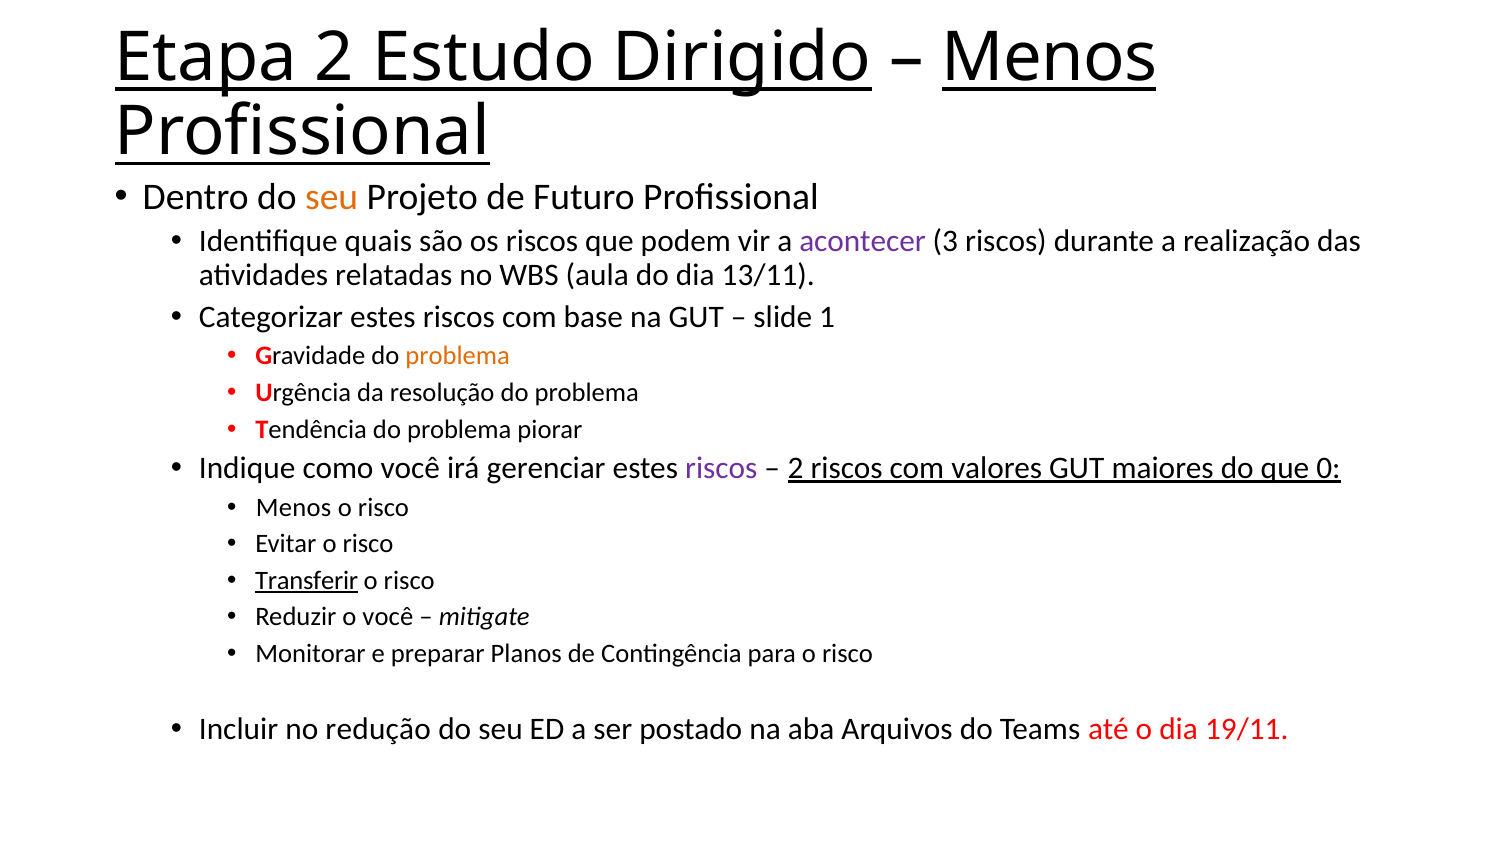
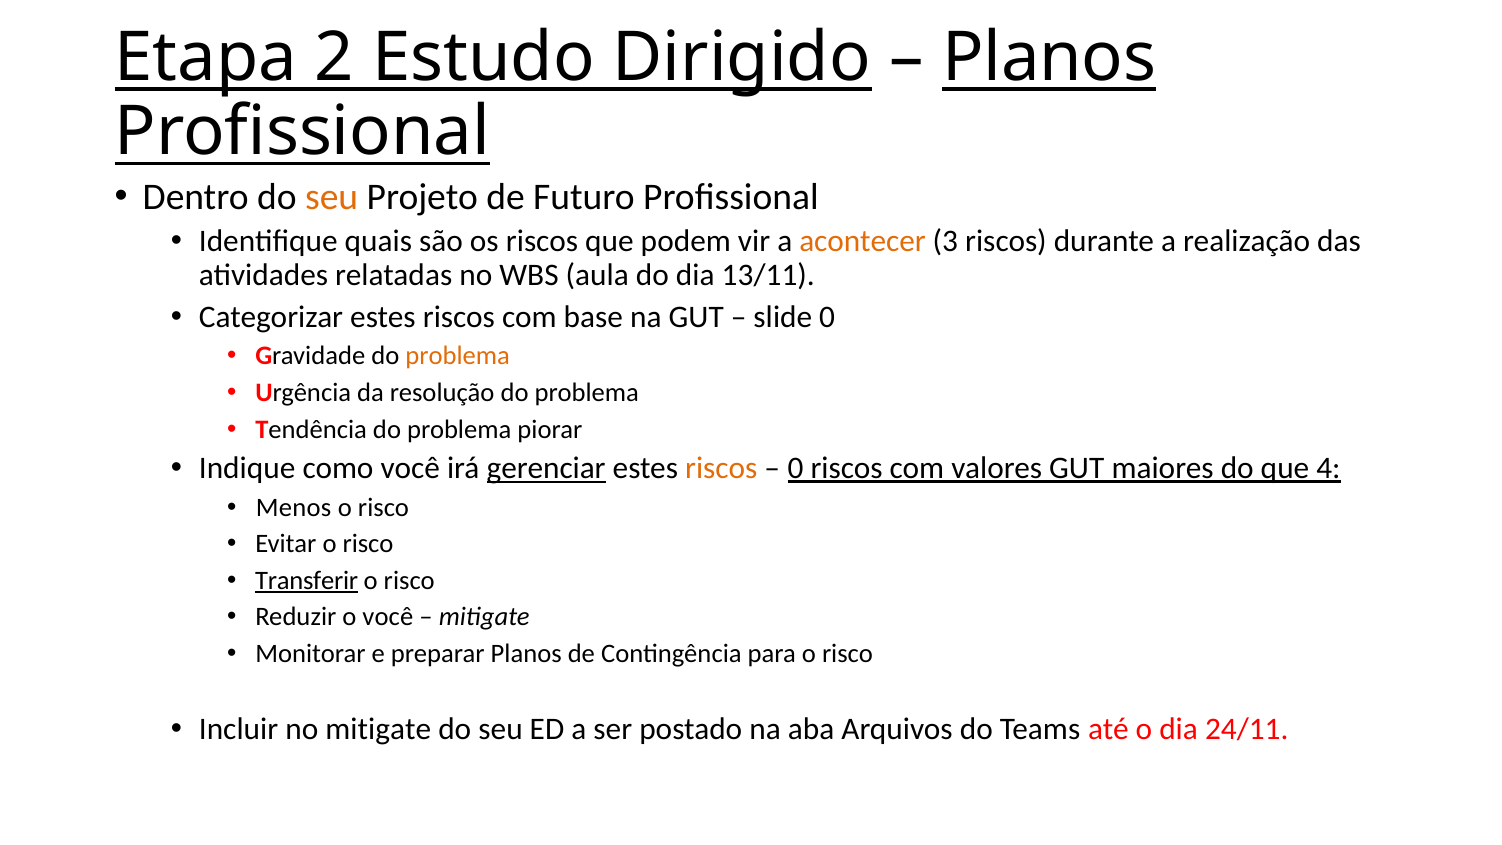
Menos at (1050, 58): Menos -> Planos
acontecer colour: purple -> orange
slide 1: 1 -> 0
gerenciar underline: none -> present
riscos at (721, 468) colour: purple -> orange
2 at (796, 468): 2 -> 0
0: 0 -> 4
no redução: redução -> mitigate
19/11: 19/11 -> 24/11
